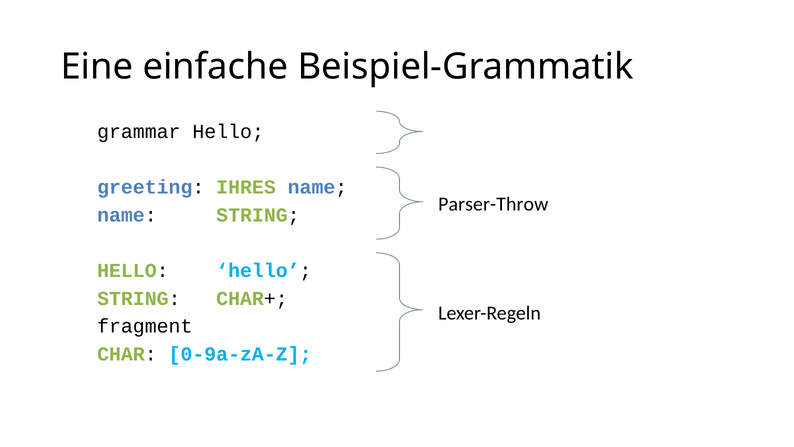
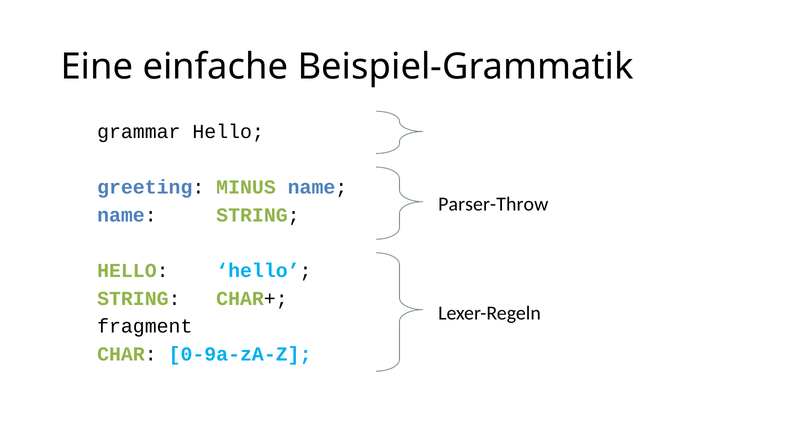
IHRES: IHRES -> MINUS
